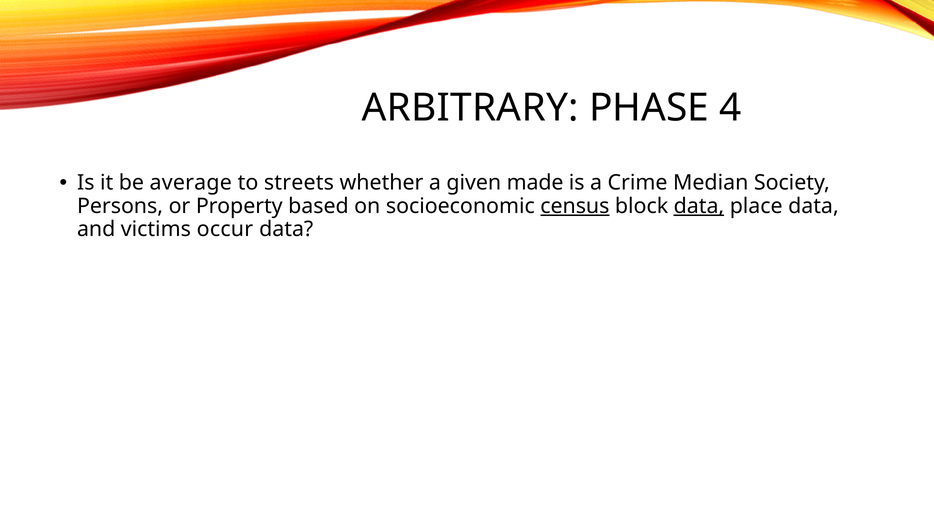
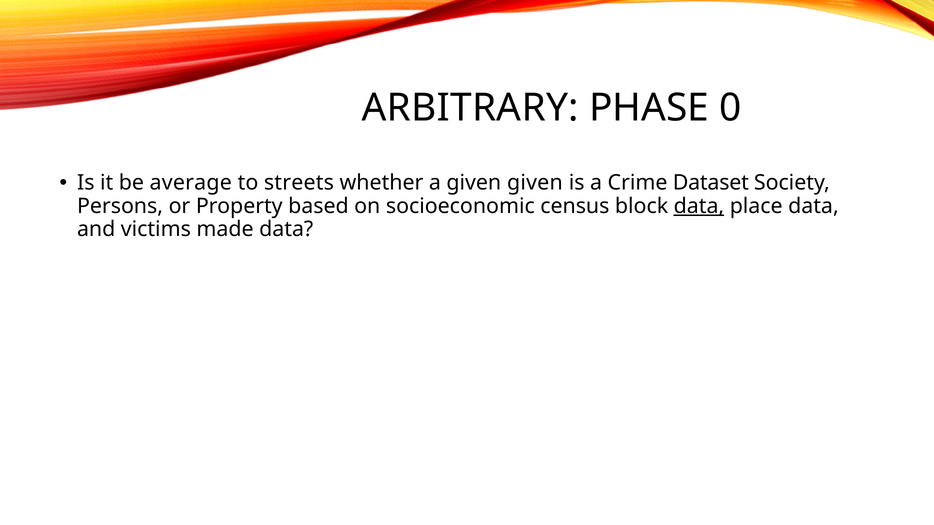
4: 4 -> 0
given made: made -> given
Median: Median -> Dataset
census underline: present -> none
occur: occur -> made
